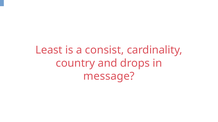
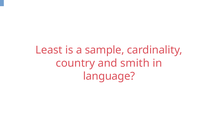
consist: consist -> sample
drops: drops -> smith
message: message -> language
